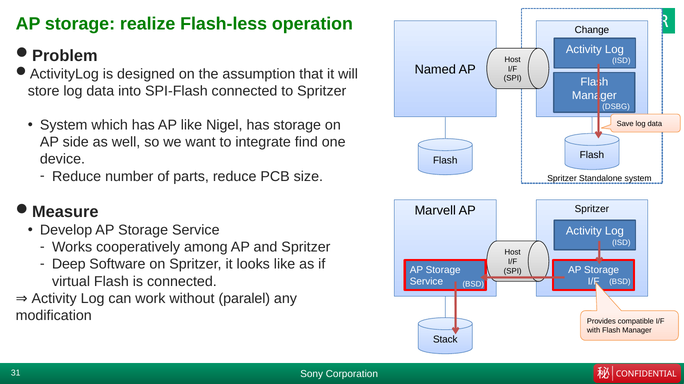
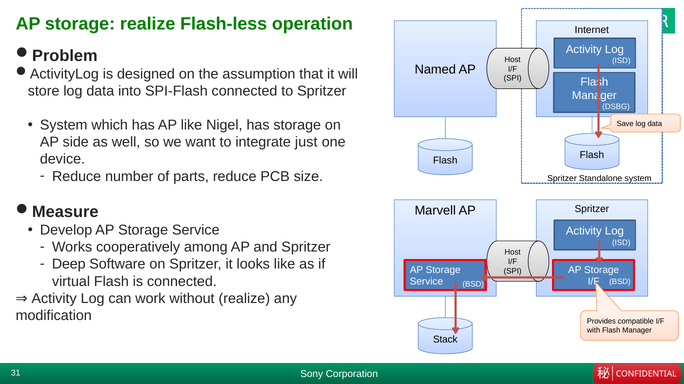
Change: Change -> Internet
find: find -> just
without paralel: paralel -> realize
